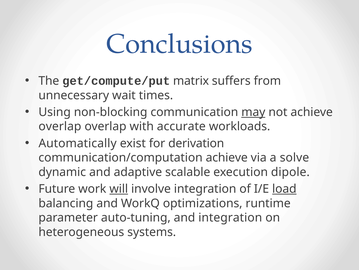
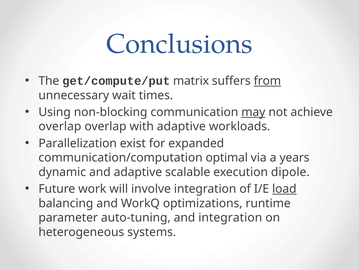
from underline: none -> present
with accurate: accurate -> adaptive
Automatically: Automatically -> Parallelization
derivation: derivation -> expanded
communication/computation achieve: achieve -> optimal
solve: solve -> years
will underline: present -> none
